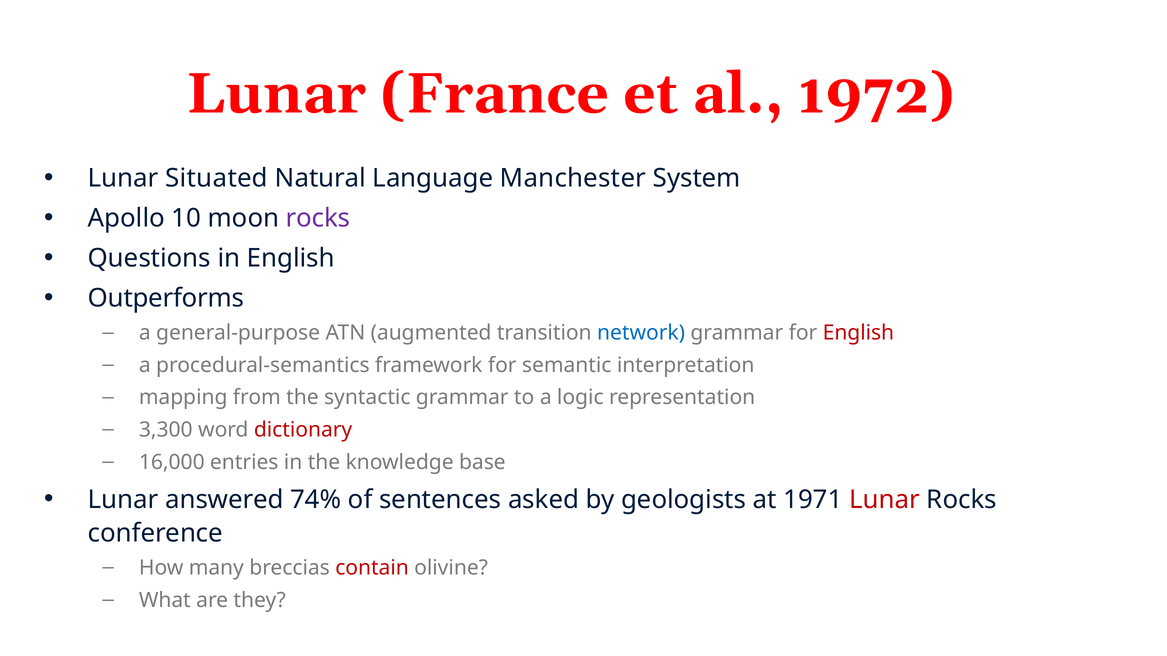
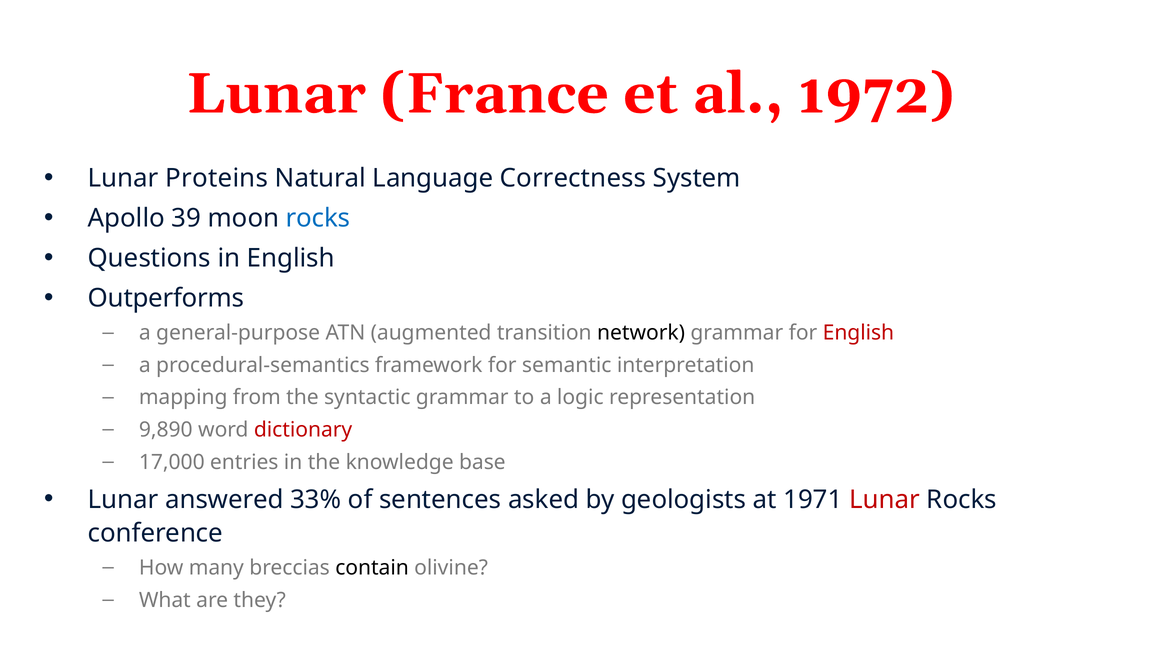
Situated: Situated -> Proteins
Manchester: Manchester -> Correctness
10: 10 -> 39
rocks at (318, 218) colour: purple -> blue
network colour: blue -> black
3,300: 3,300 -> 9,890
16,000: 16,000 -> 17,000
74%: 74% -> 33%
contain colour: red -> black
